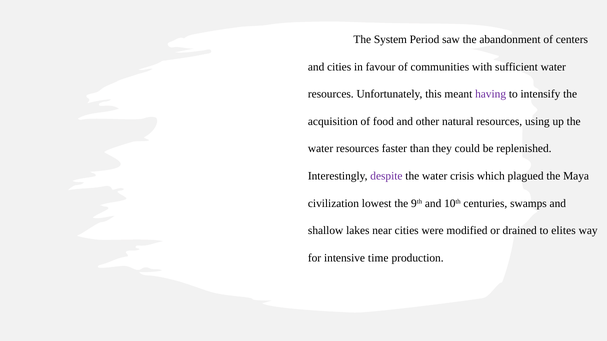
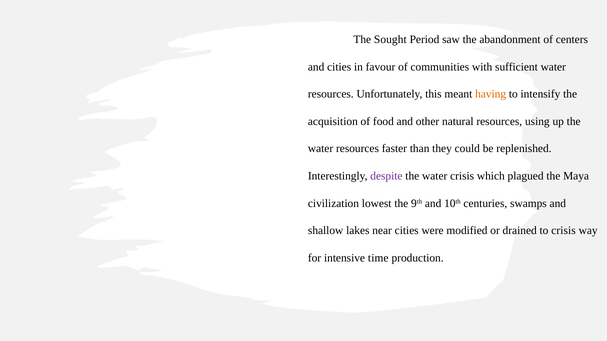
System: System -> Sought
having colour: purple -> orange
to elites: elites -> crisis
